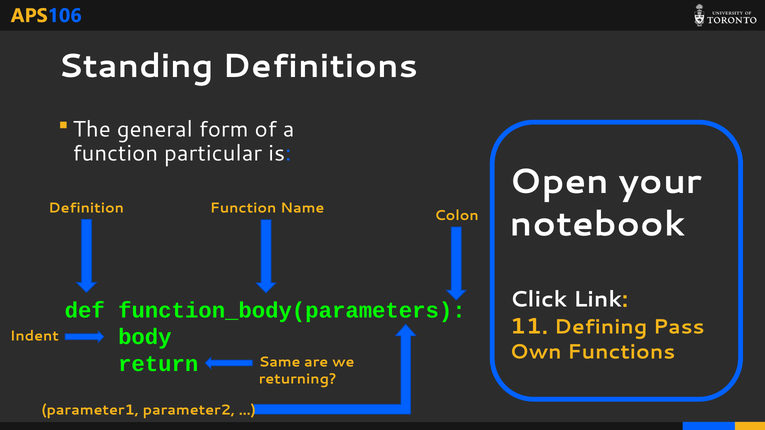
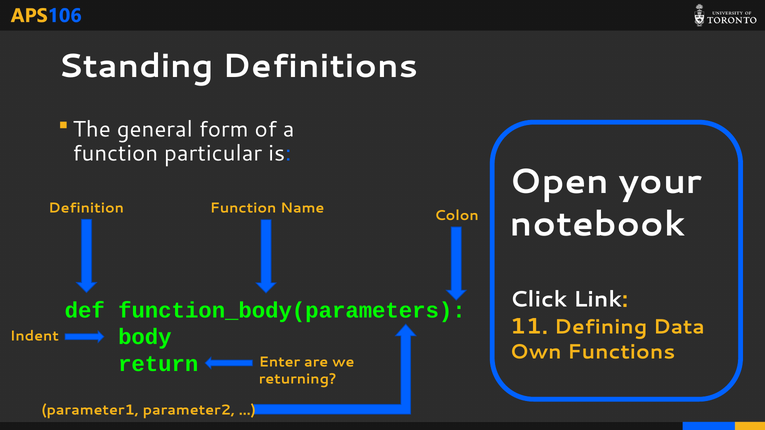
Pass: Pass -> Data
Same: Same -> Enter
